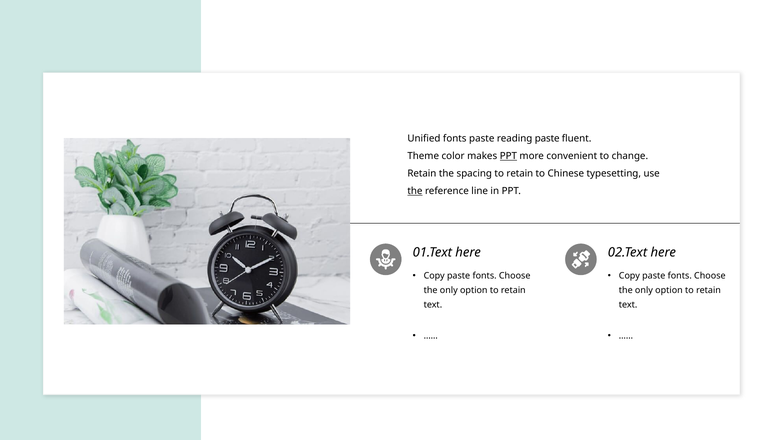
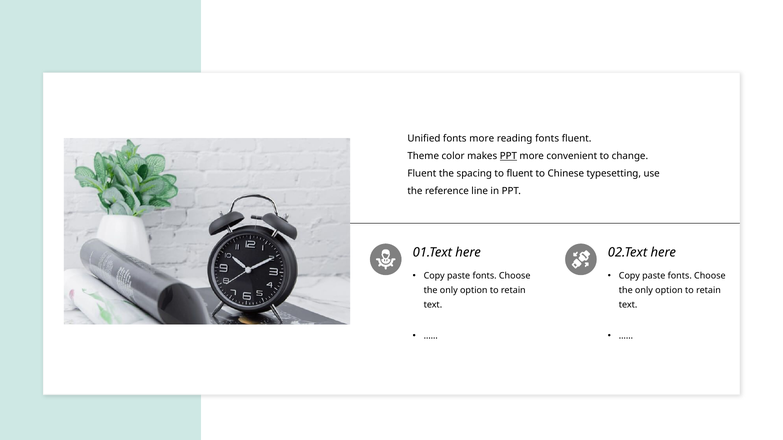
fonts paste: paste -> more
reading paste: paste -> fonts
Retain at (422, 174): Retain -> Fluent
spacing to retain: retain -> fluent
the at (415, 191) underline: present -> none
